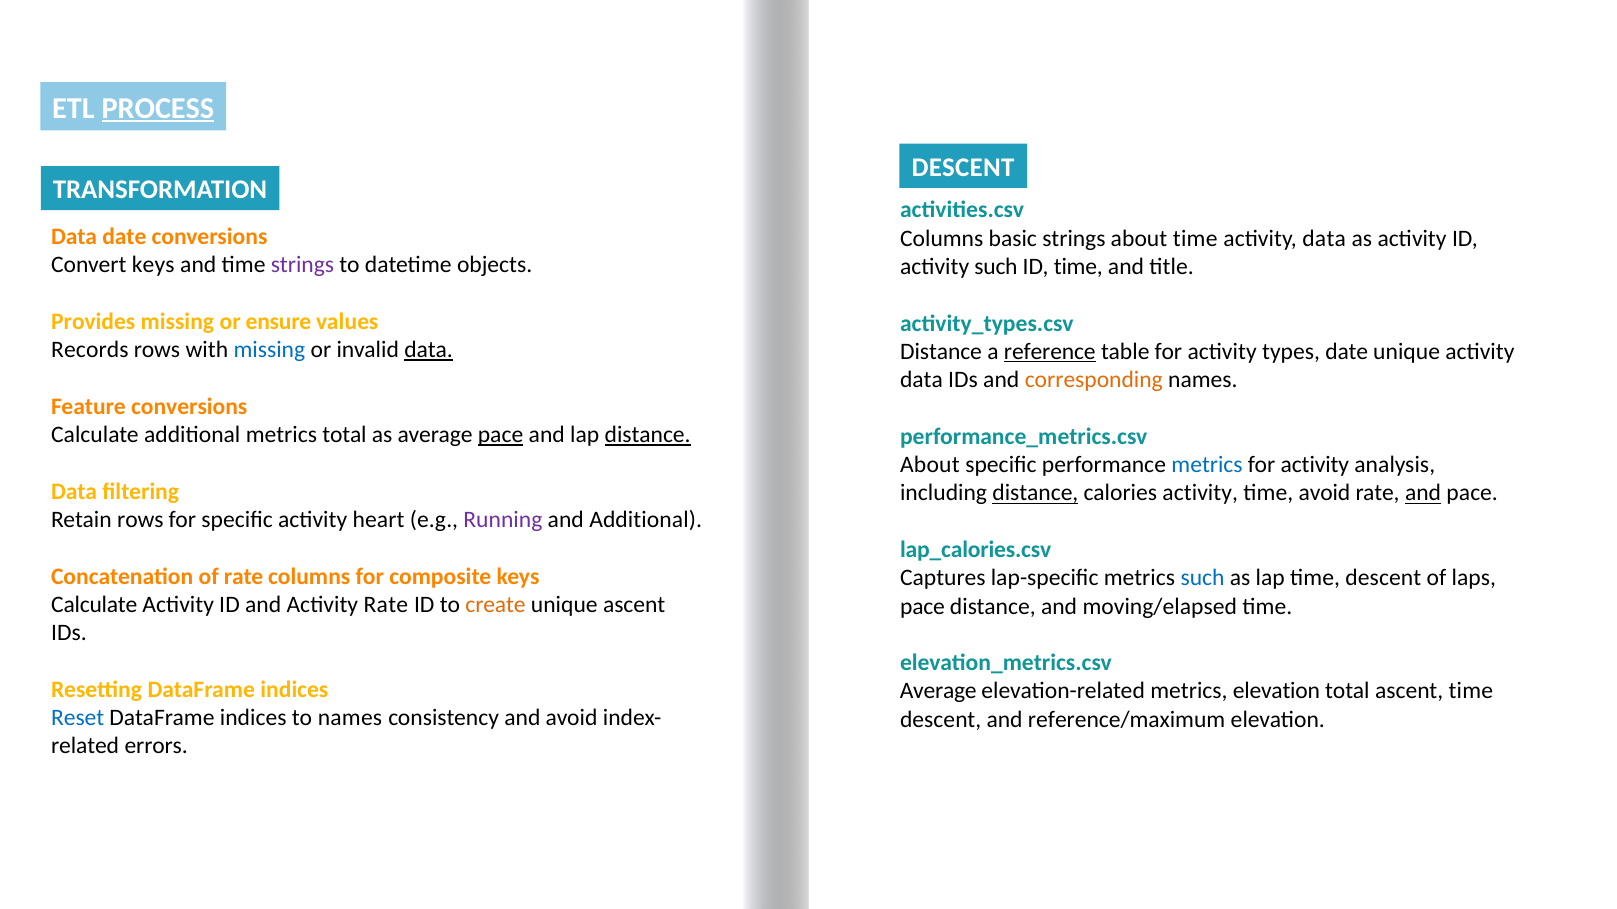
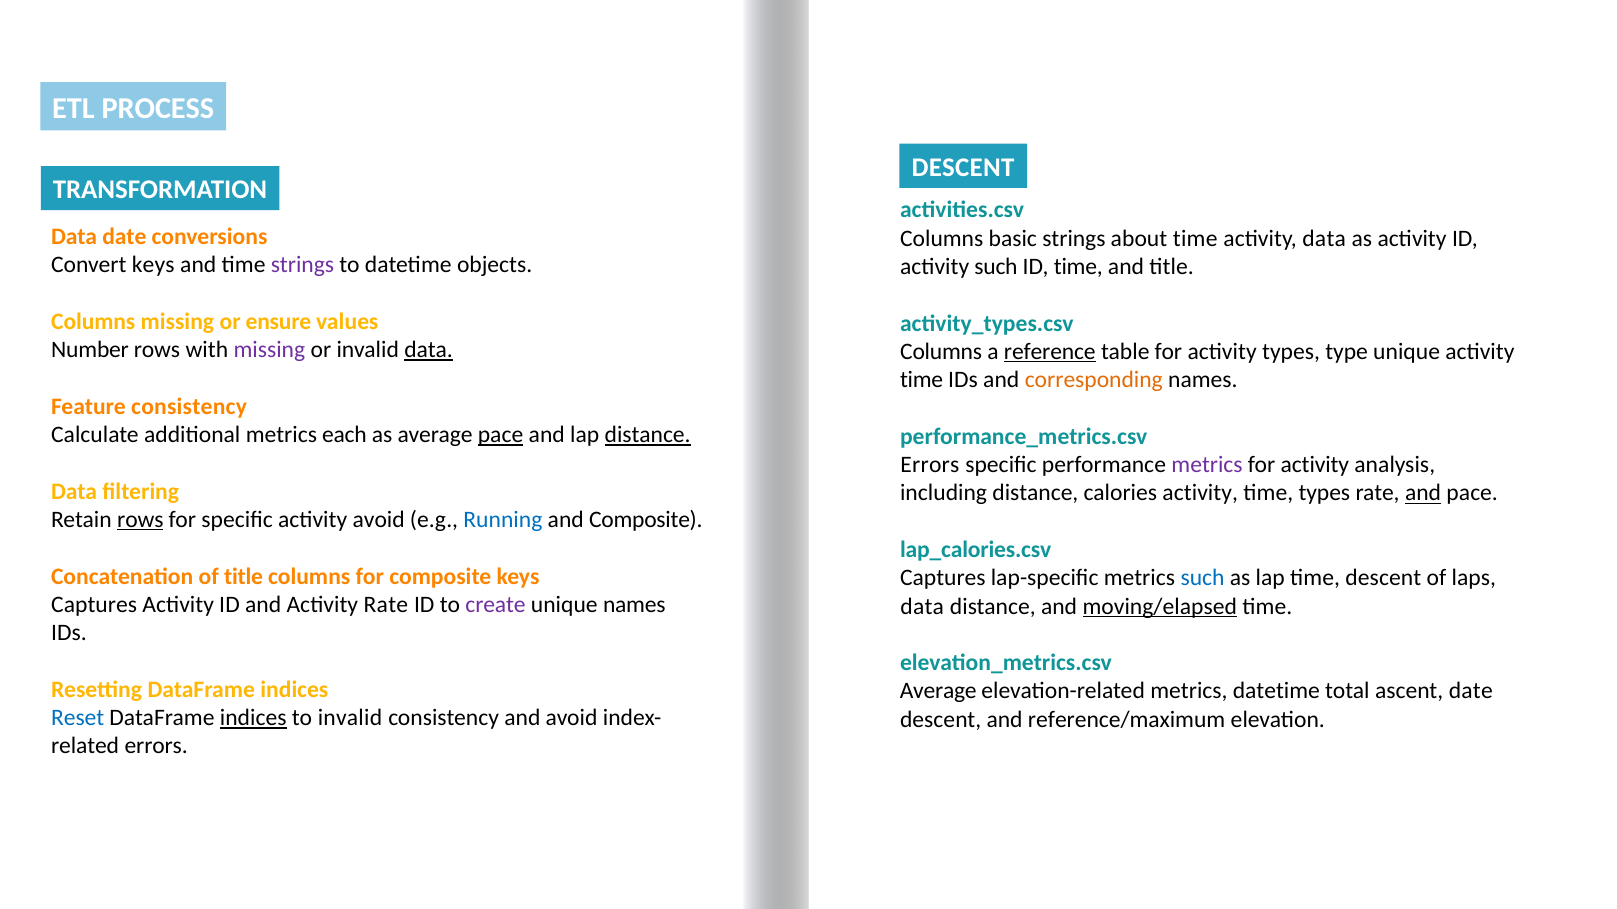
PROCESS underline: present -> none
Provides at (93, 322): Provides -> Columns
Records: Records -> Number
missing at (269, 350) colour: blue -> purple
Distance at (941, 352): Distance -> Columns
types date: date -> type
data at (921, 380): data -> time
Feature conversions: conversions -> consistency
metrics total: total -> each
About at (930, 465): About -> Errors
metrics at (1207, 465) colour: blue -> purple
distance at (1035, 493) underline: present -> none
time avoid: avoid -> types
rows at (140, 520) underline: none -> present
activity heart: heart -> avoid
Running colour: purple -> blue
and Additional: Additional -> Composite
of rate: rate -> title
Calculate at (94, 605): Calculate -> Captures
create colour: orange -> purple
unique ascent: ascent -> names
pace at (922, 607): pace -> data
moving/elapsed underline: none -> present
metrics elevation: elevation -> datetime
ascent time: time -> date
indices at (253, 718) underline: none -> present
to names: names -> invalid
